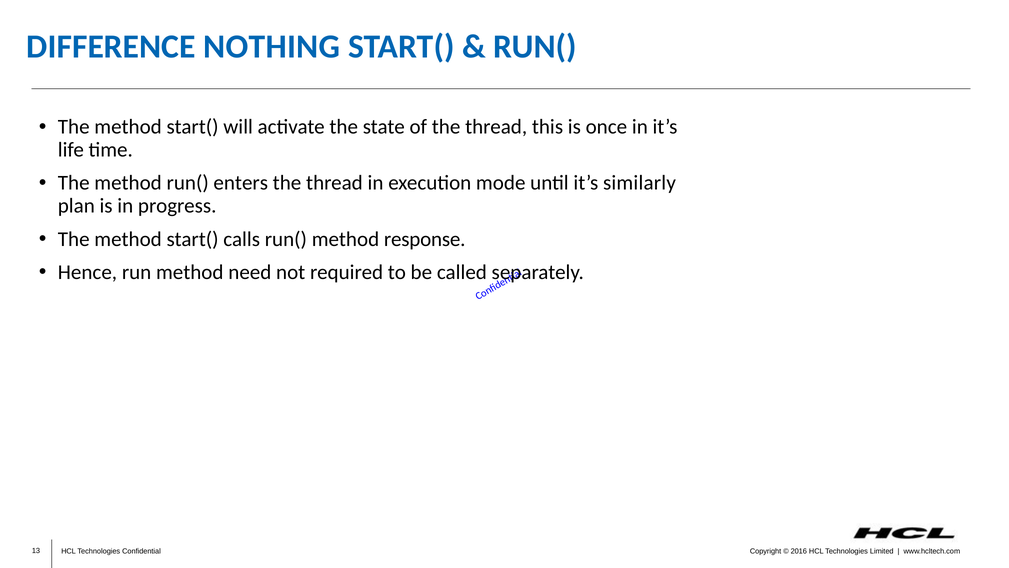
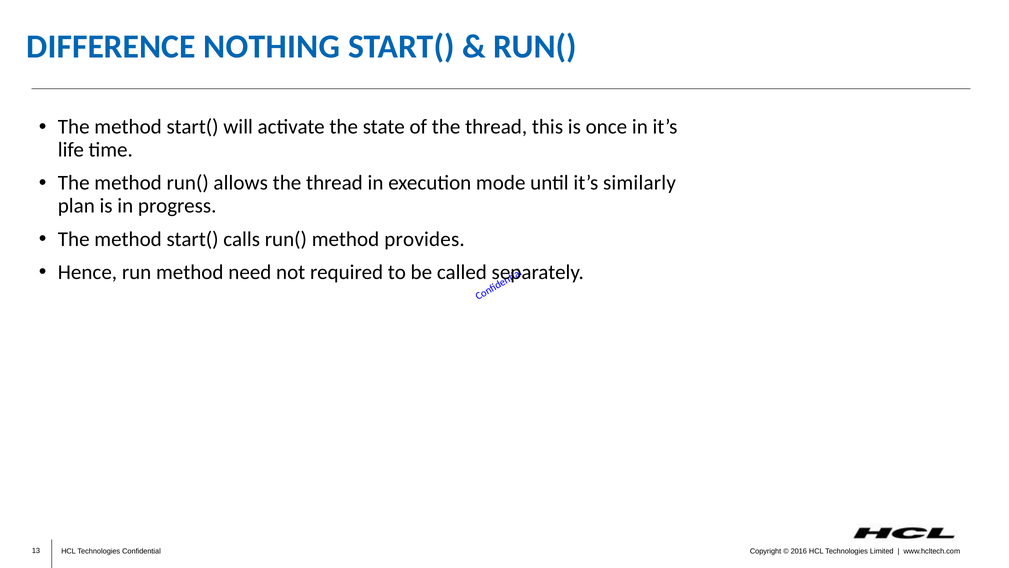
enters: enters -> allows
response: response -> provides
